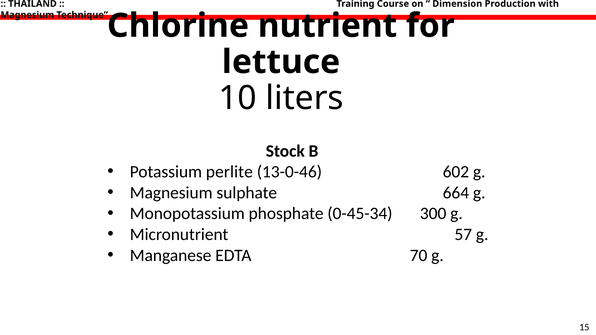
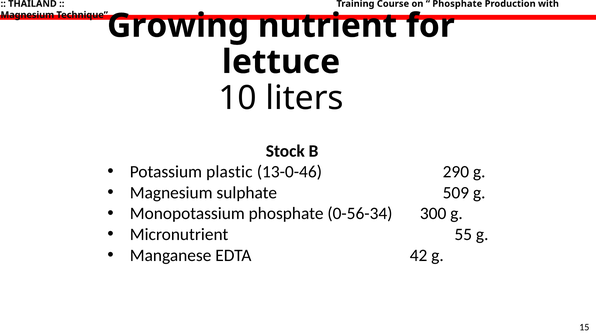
Dimension at (457, 4): Dimension -> Phosphate
Chlorine: Chlorine -> Growing
perlite: perlite -> plastic
602: 602 -> 290
664: 664 -> 509
0-45-34: 0-45-34 -> 0-56-34
57: 57 -> 55
70: 70 -> 42
